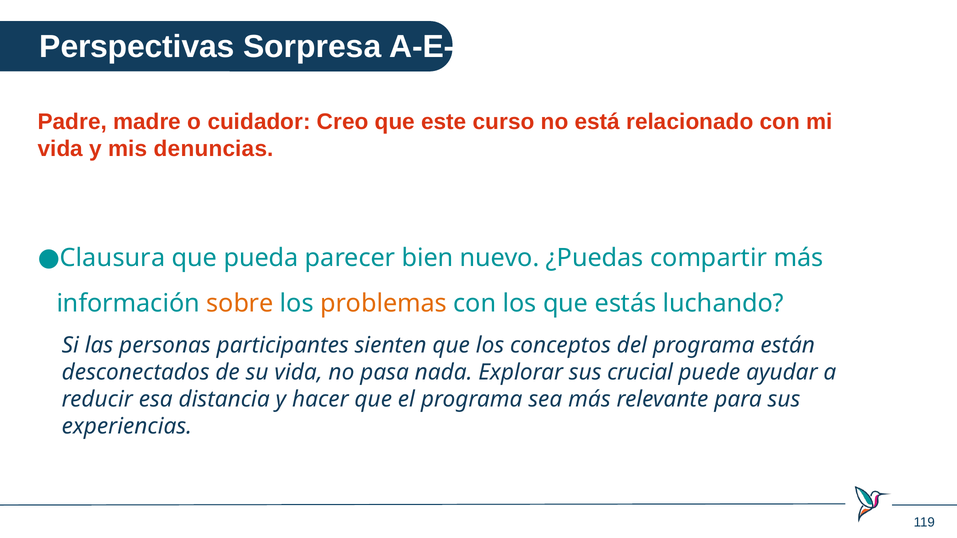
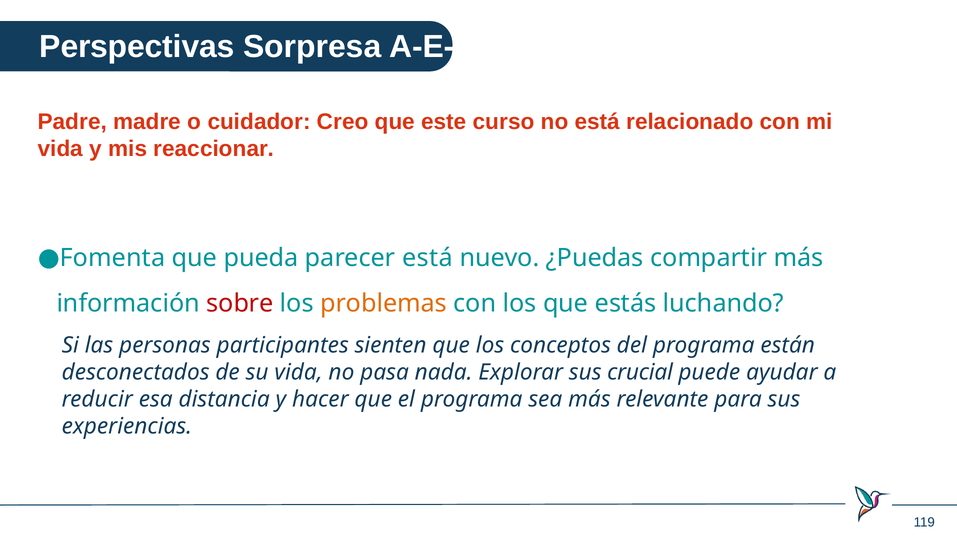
denuncias: denuncias -> reaccionar
Clausura: Clausura -> Fomenta
parecer bien: bien -> está
sobre colour: orange -> red
